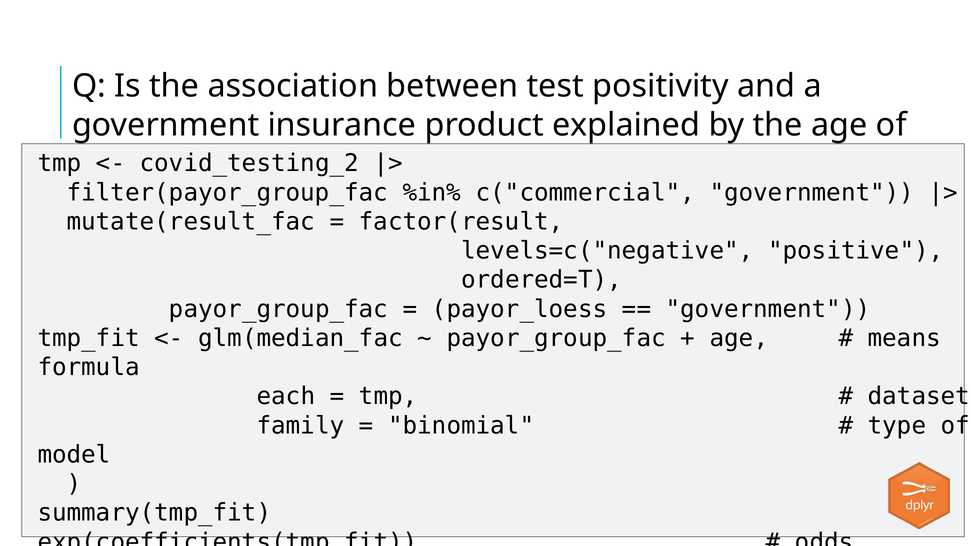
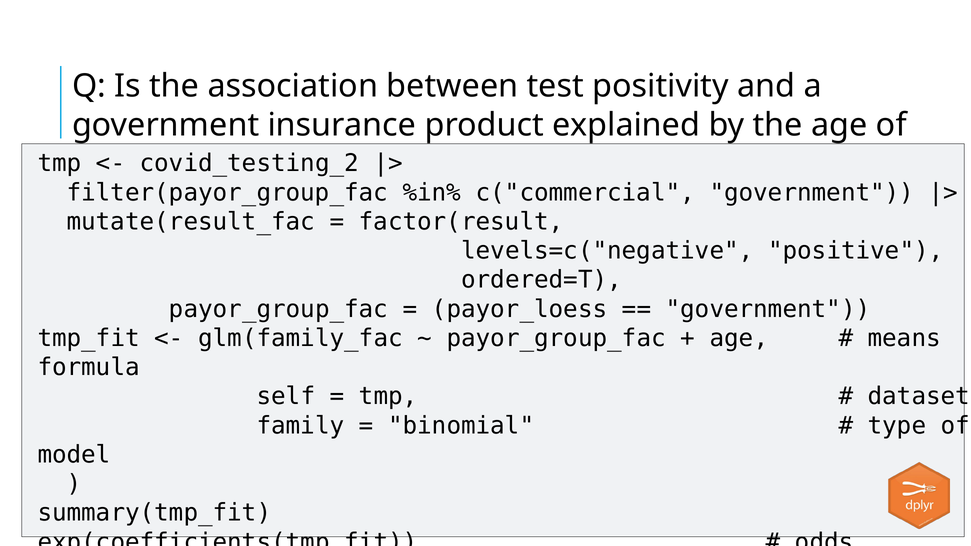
glm(median_fac: glm(median_fac -> glm(family_fac
each: each -> self
